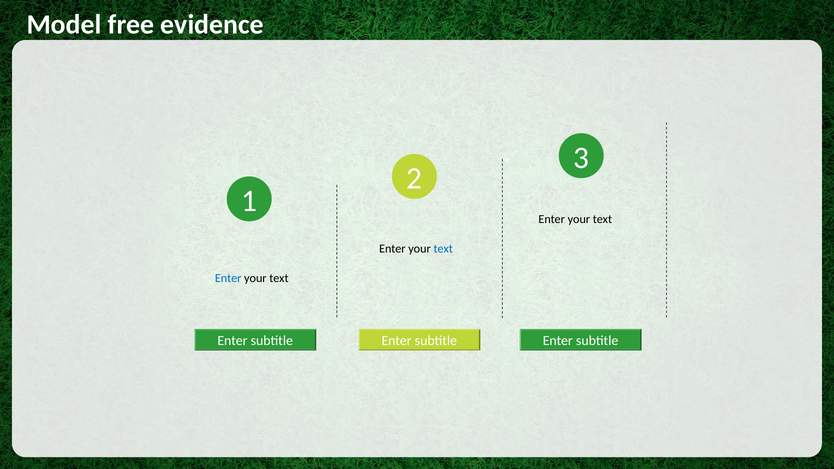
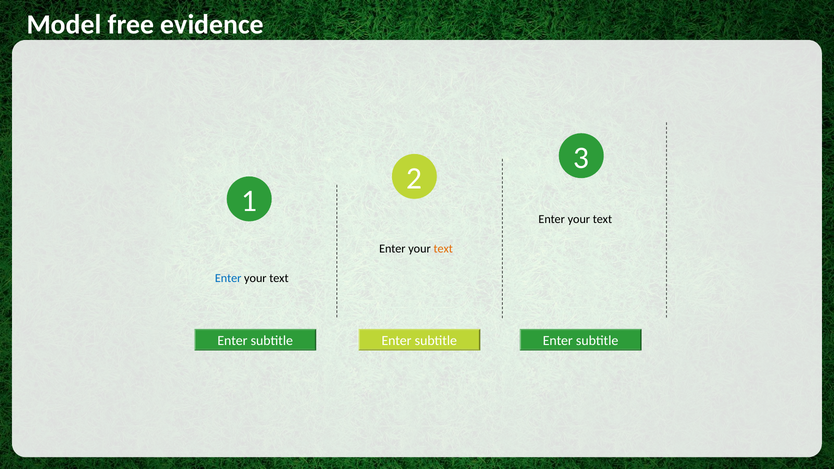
text at (443, 249) colour: blue -> orange
